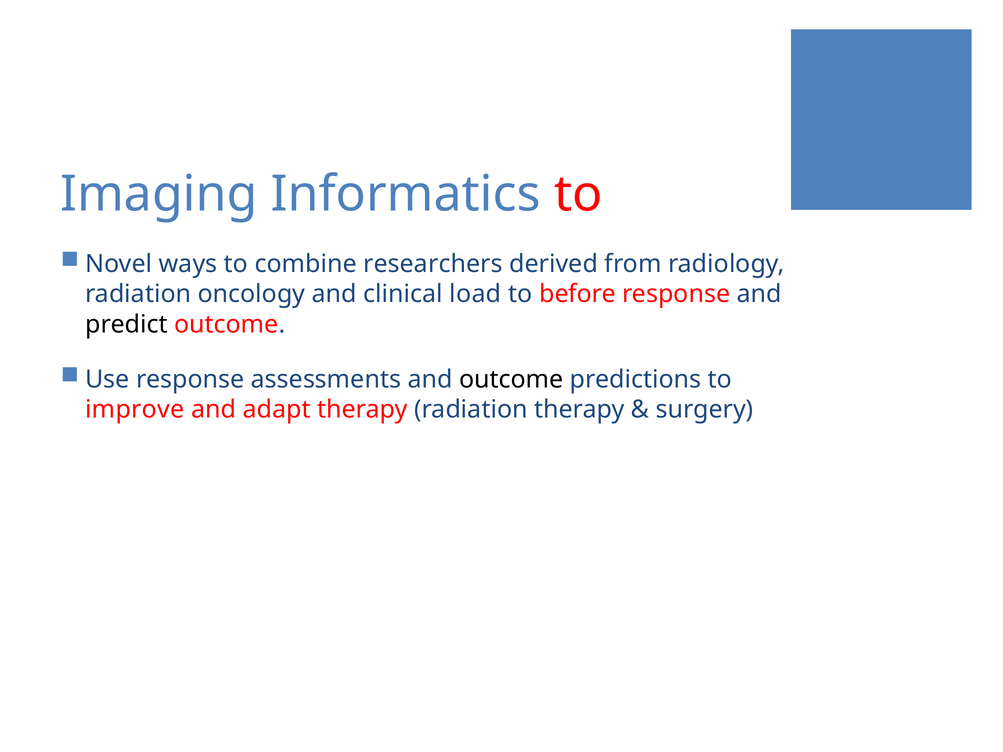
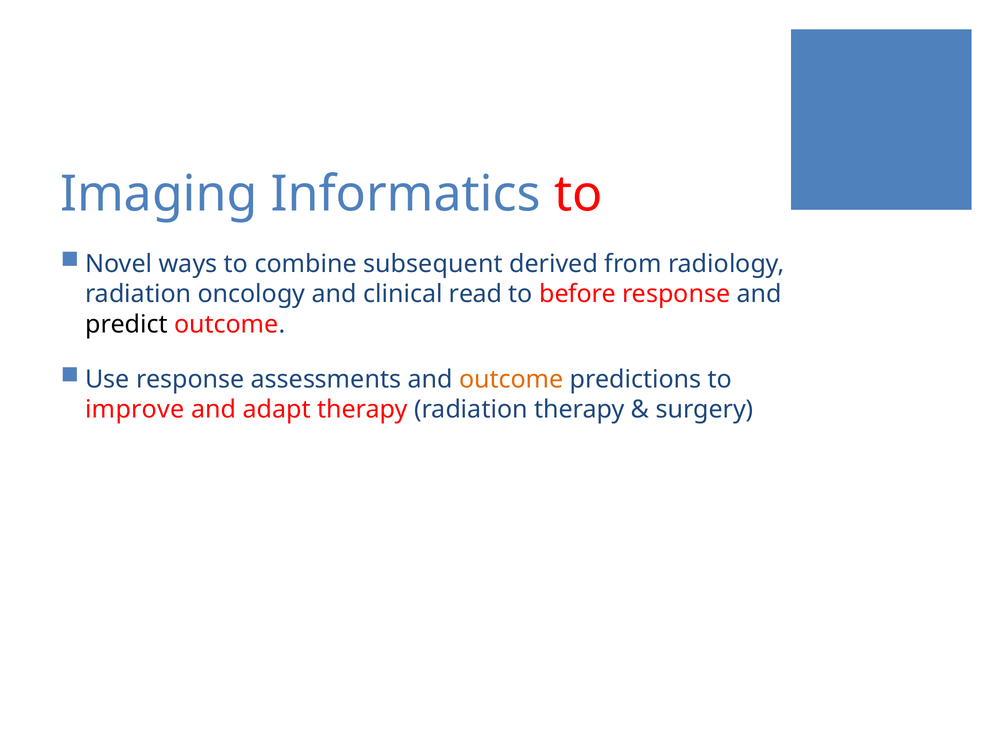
researchers: researchers -> subsequent
load: load -> read
outcome at (511, 380) colour: black -> orange
